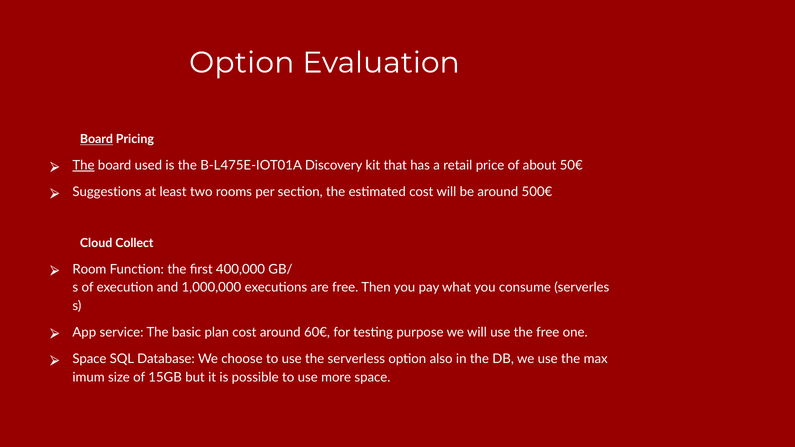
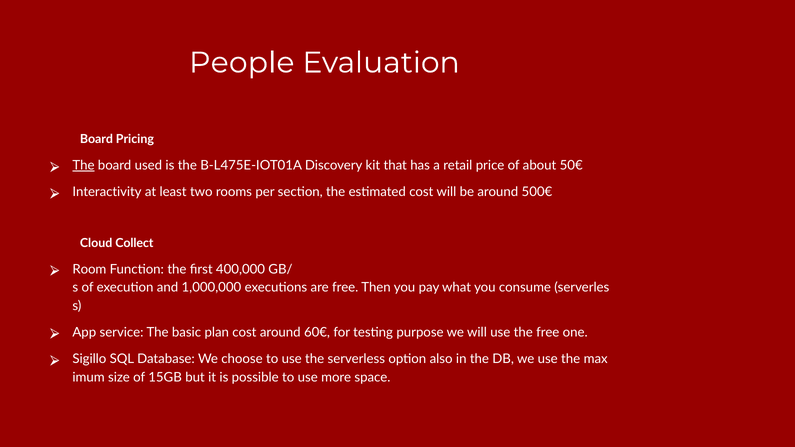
Option at (242, 63): Option -> People
Board at (96, 139) underline: present -> none
Suggestions: Suggestions -> Interactivity
Space at (89, 359): Space -> Sigillo
